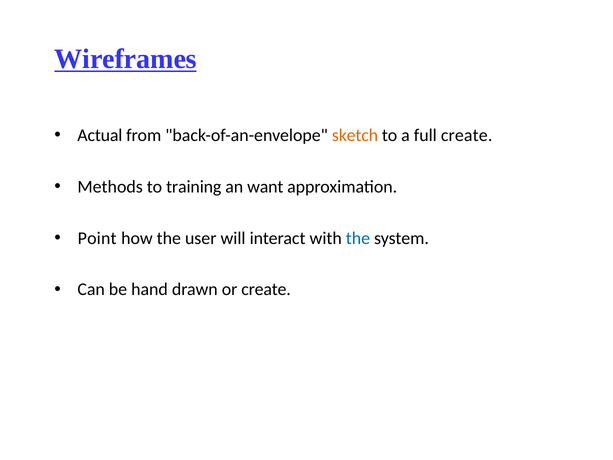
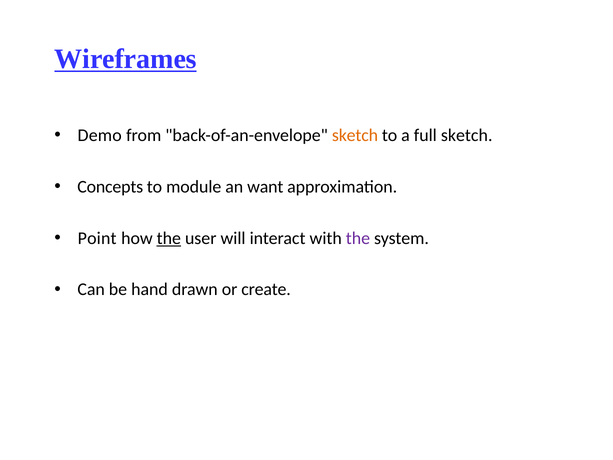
Actual: Actual -> Demo
full create: create -> sketch
Methods: Methods -> Concepts
training: training -> module
the at (169, 238) underline: none -> present
the at (358, 238) colour: blue -> purple
